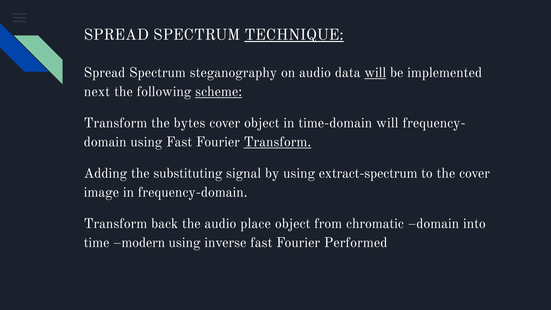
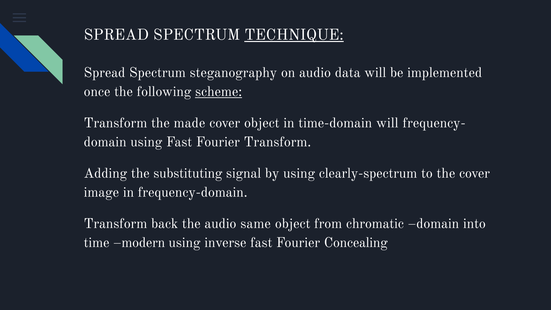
will at (375, 73) underline: present -> none
next: next -> once
bytes: bytes -> made
Transform at (277, 142) underline: present -> none
extract-spectrum: extract-spectrum -> clearly-spectrum
place: place -> same
Performed: Performed -> Concealing
